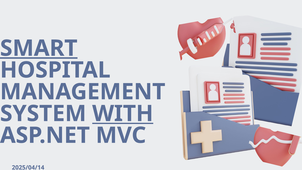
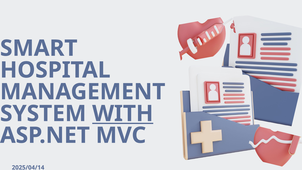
SMART underline: present -> none
